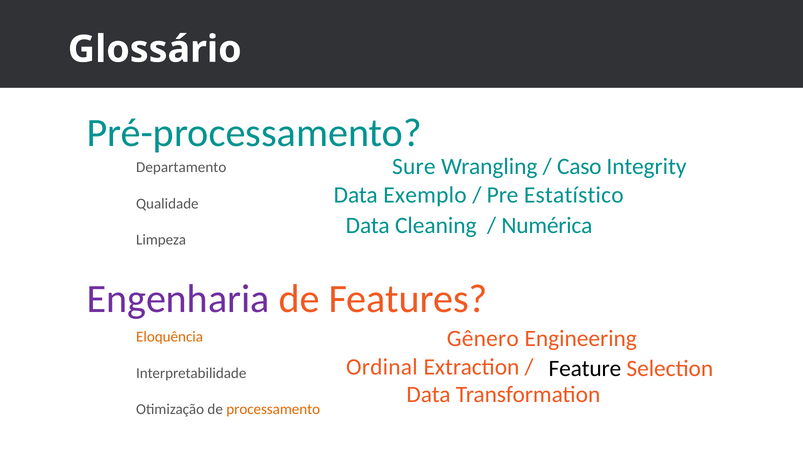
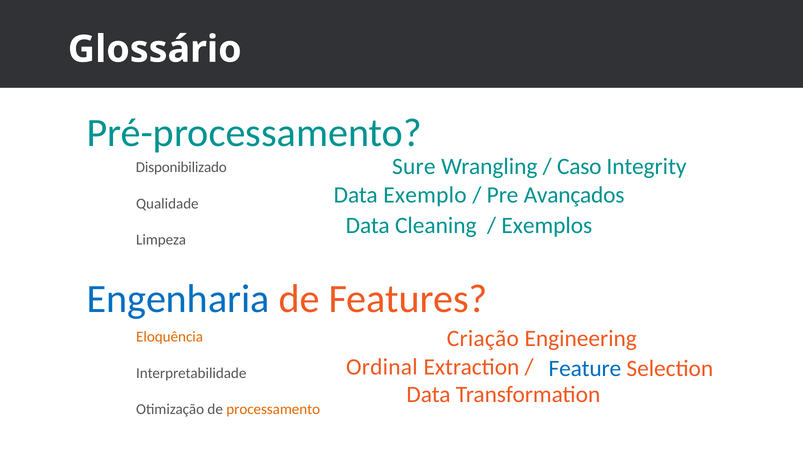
Departamento: Departamento -> Disponibilizado
Estatístico: Estatístico -> Avançados
Numérica: Numérica -> Exemplos
Engenharia colour: purple -> blue
Gênero: Gênero -> Criação
Feature colour: black -> blue
